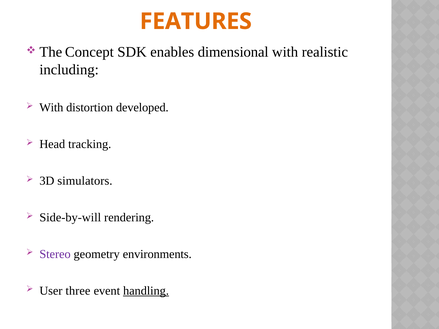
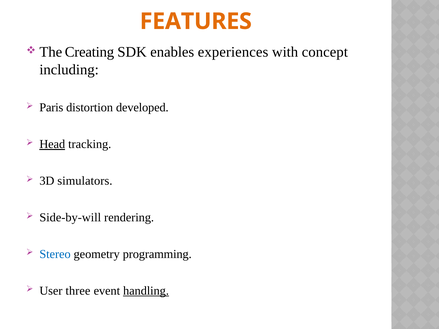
Concept: Concept -> Creating
dimensional: dimensional -> experiences
realistic: realistic -> concept
With at (51, 108): With -> Paris
Head underline: none -> present
Stereo colour: purple -> blue
environments: environments -> programming
